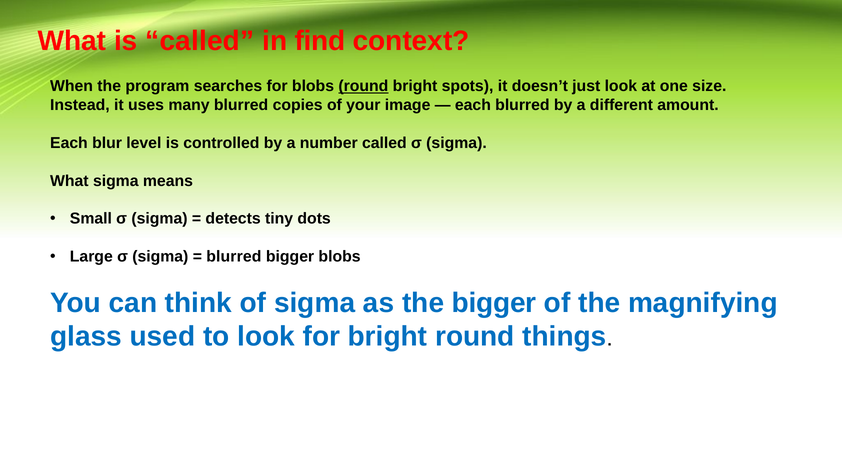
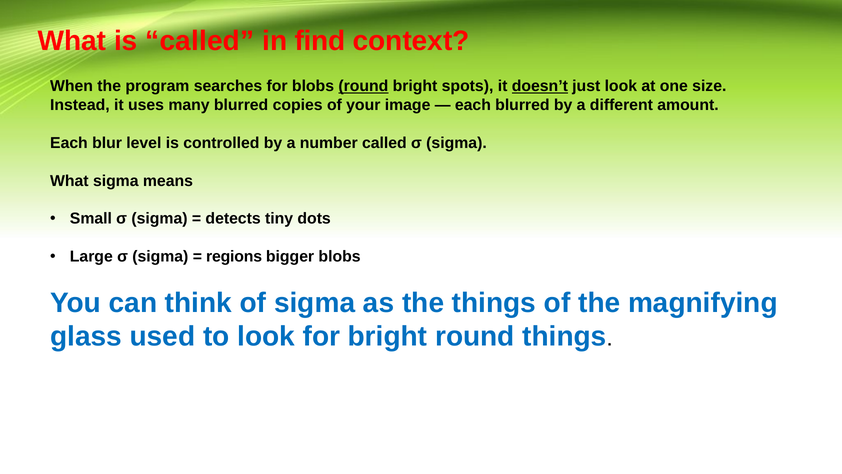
doesn’t underline: none -> present
blurred at (234, 256): blurred -> regions
the bigger: bigger -> things
